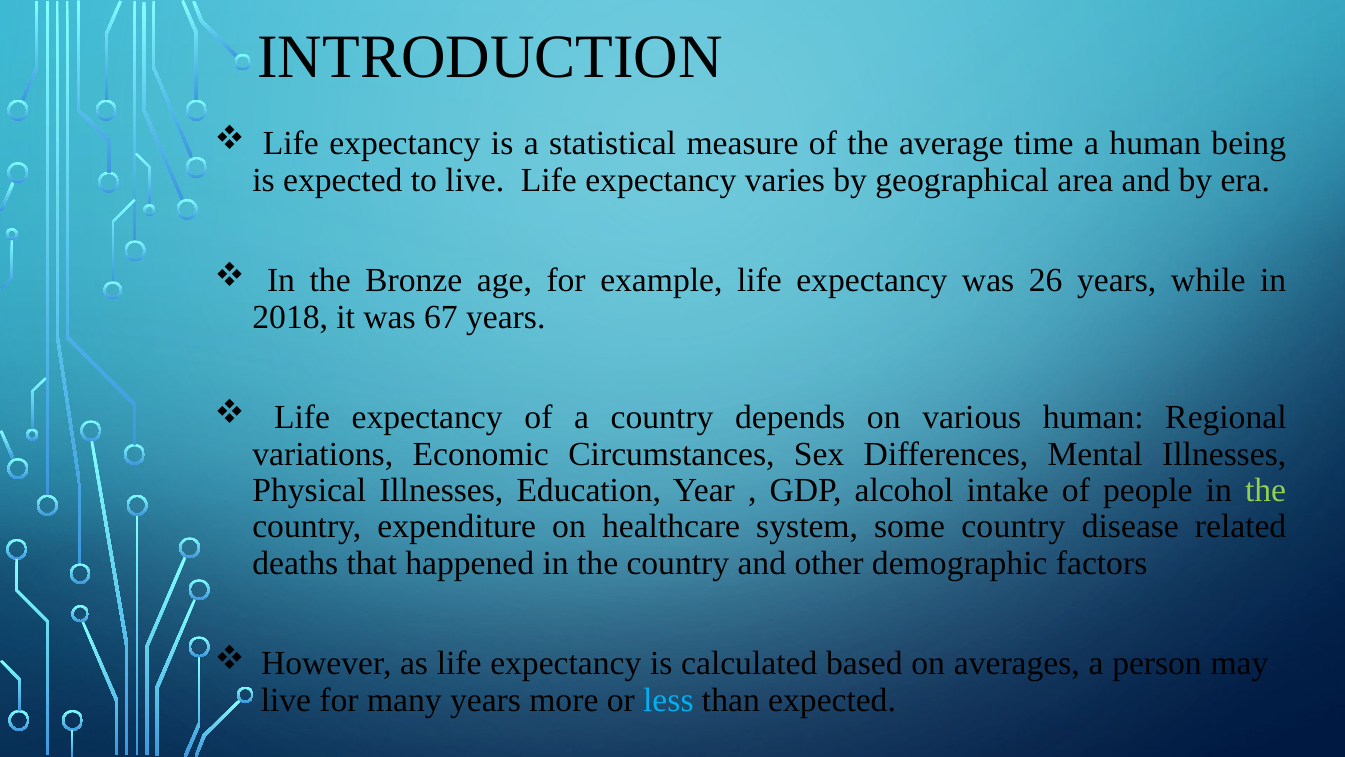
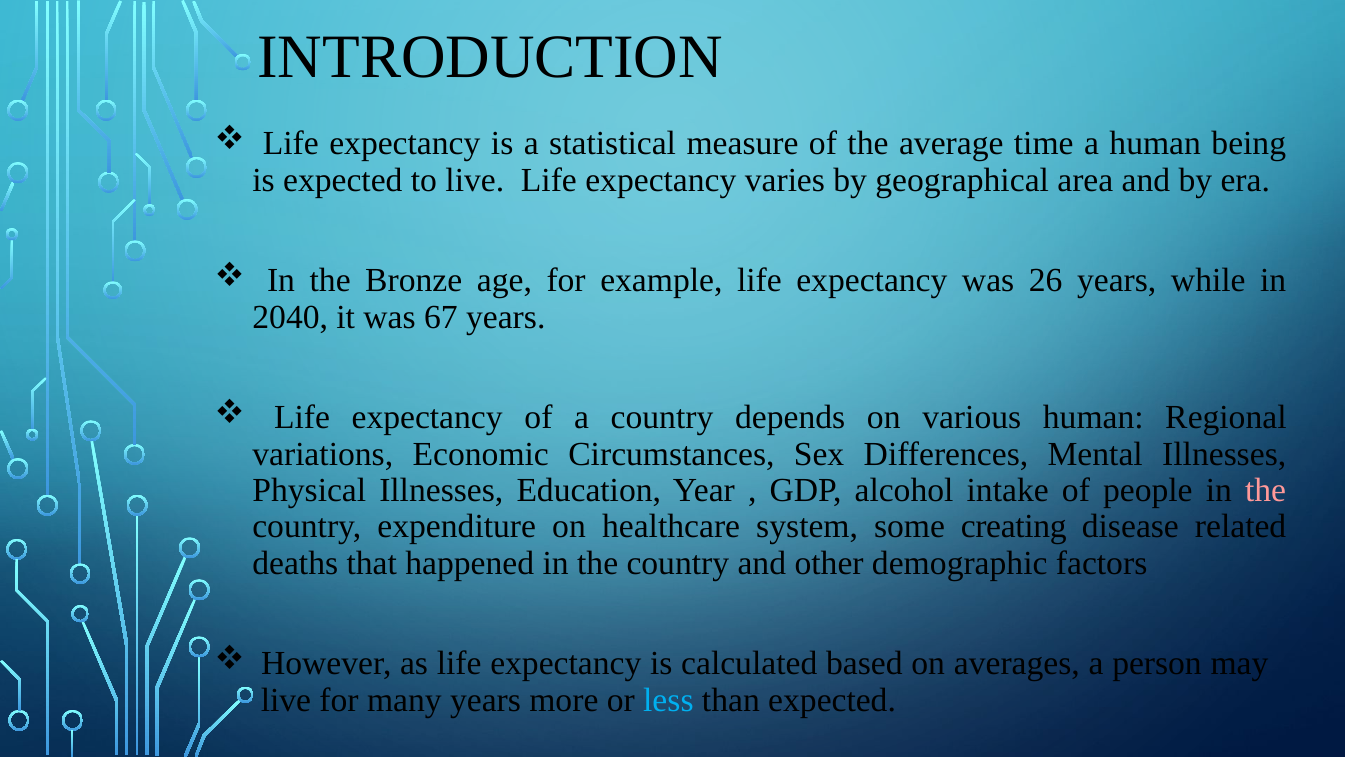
2018: 2018 -> 2040
the at (1266, 490) colour: light green -> pink
some country: country -> creating
